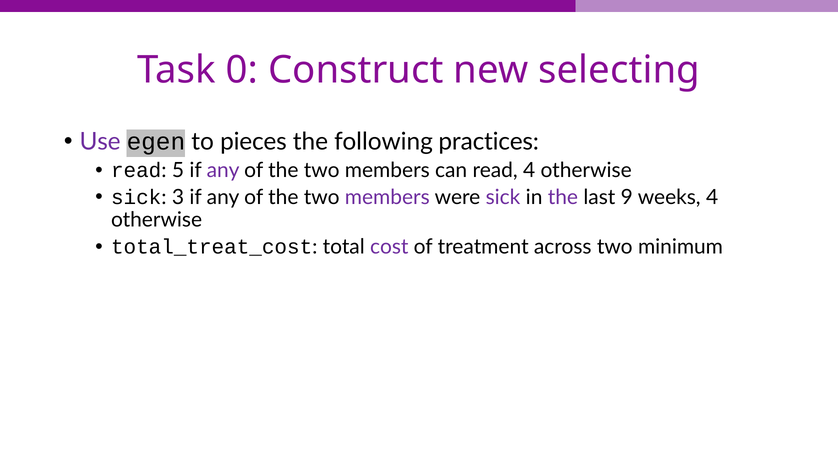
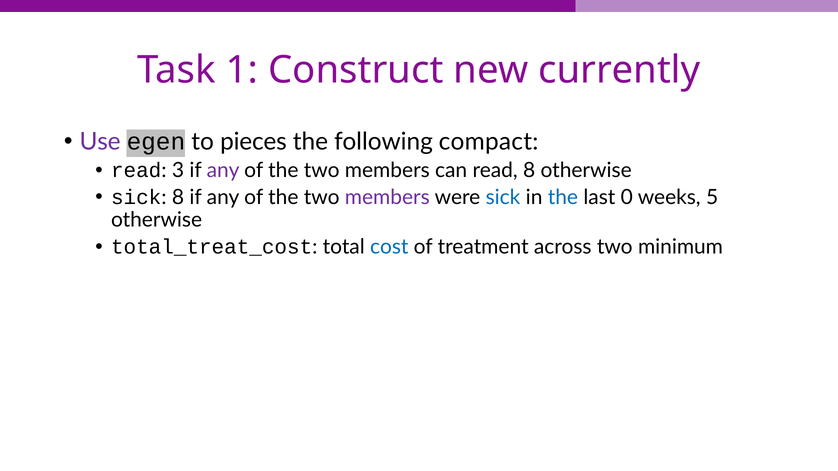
0: 0 -> 1
selecting: selecting -> currently
practices: practices -> compact
5: 5 -> 3
read 4: 4 -> 8
sick 3: 3 -> 8
sick at (503, 198) colour: purple -> blue
the at (563, 198) colour: purple -> blue
9: 9 -> 0
weeks 4: 4 -> 5
cost colour: purple -> blue
